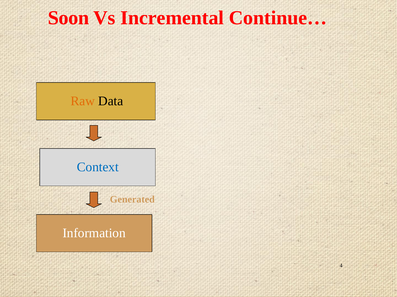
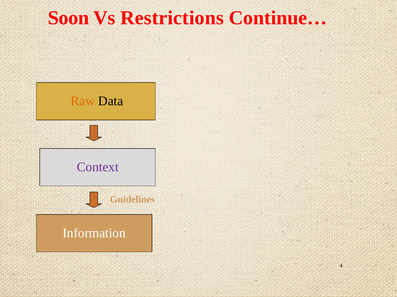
Incremental: Incremental -> Restrictions
Context colour: blue -> purple
Generated: Generated -> Guidelines
